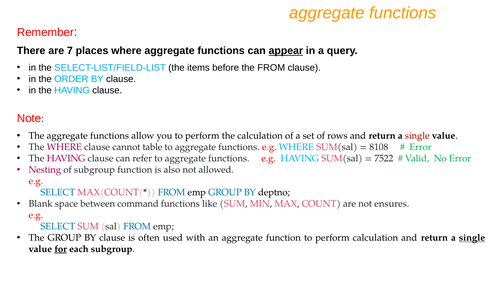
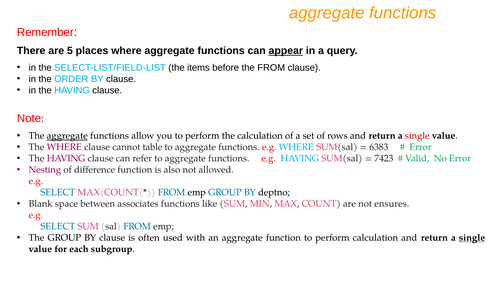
7: 7 -> 5
aggregate at (67, 136) underline: none -> present
8108: 8108 -> 6383
7522: 7522 -> 7423
of subgroup: subgroup -> difference
command: command -> associates
for underline: present -> none
